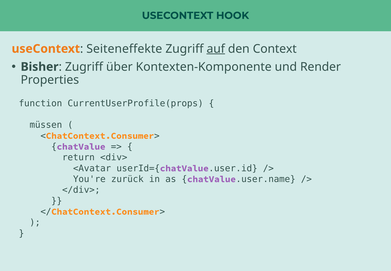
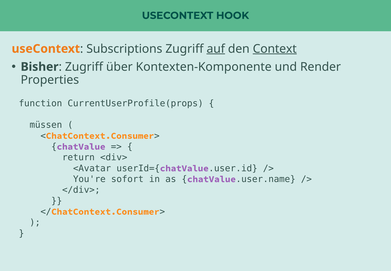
Seiteneffekte: Seiteneffekte -> Subscriptions
Context underline: none -> present
zurück: zurück -> sofort
